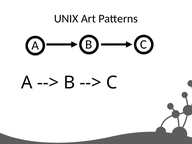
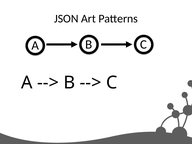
UNIX: UNIX -> JSON
